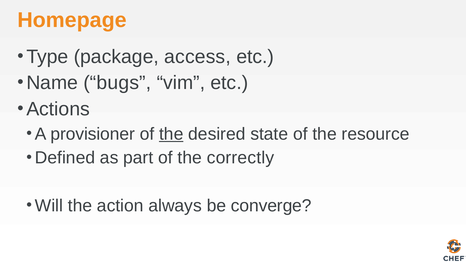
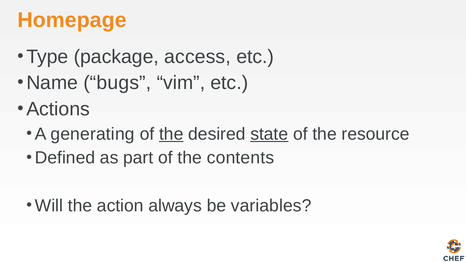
provisioner: provisioner -> generating
state underline: none -> present
correctly: correctly -> contents
converge: converge -> variables
